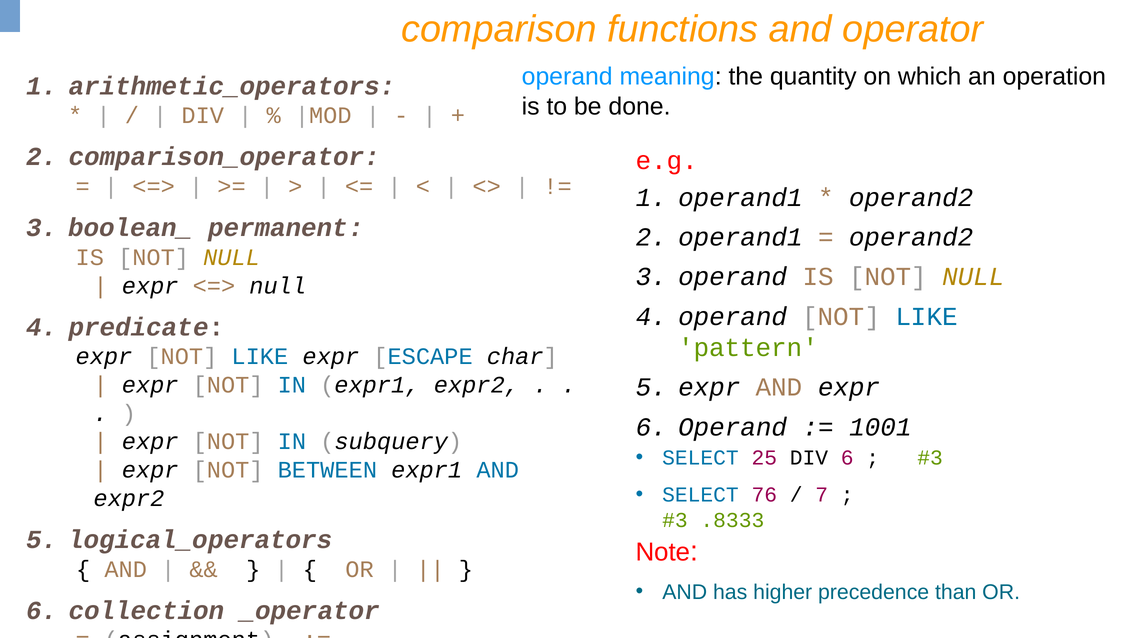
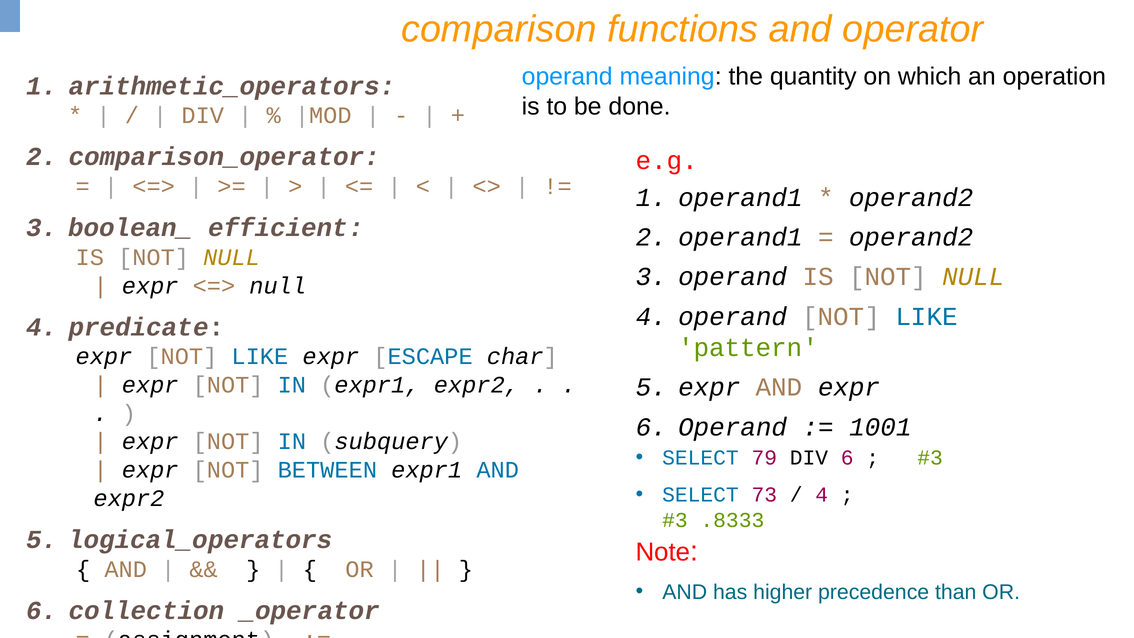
permanent: permanent -> efficient
25: 25 -> 79
76: 76 -> 73
7 at (822, 495): 7 -> 4
